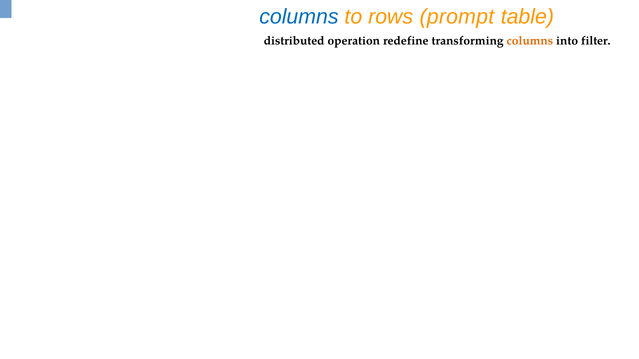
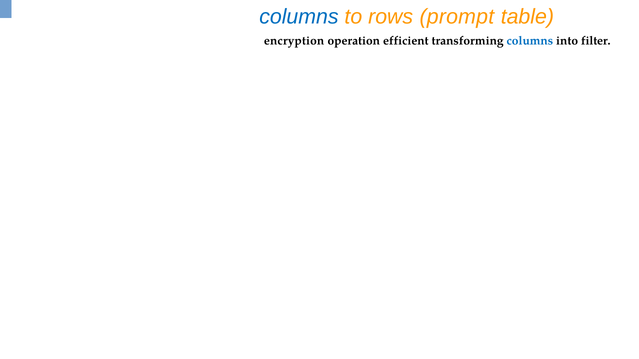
distributed: distributed -> encryption
redefine: redefine -> efficient
columns at (530, 41) colour: orange -> blue
